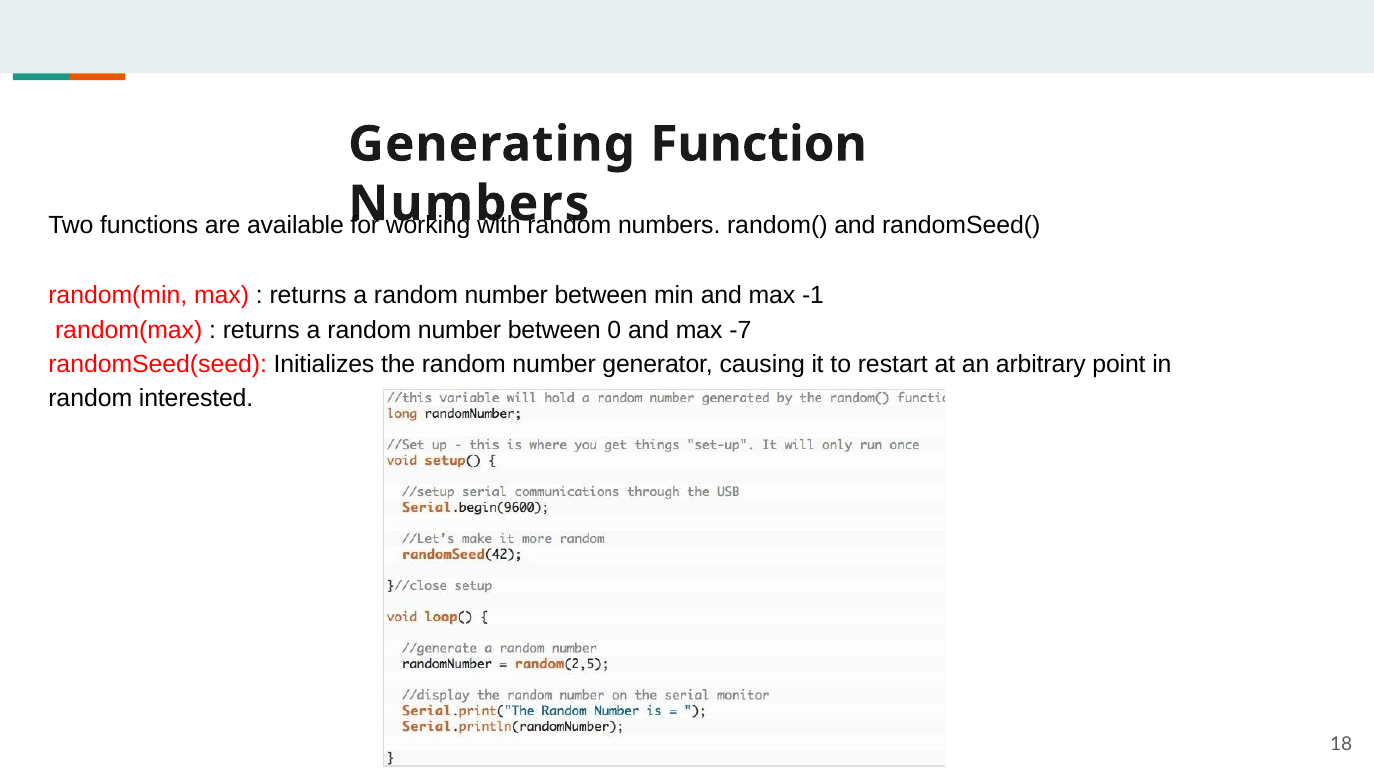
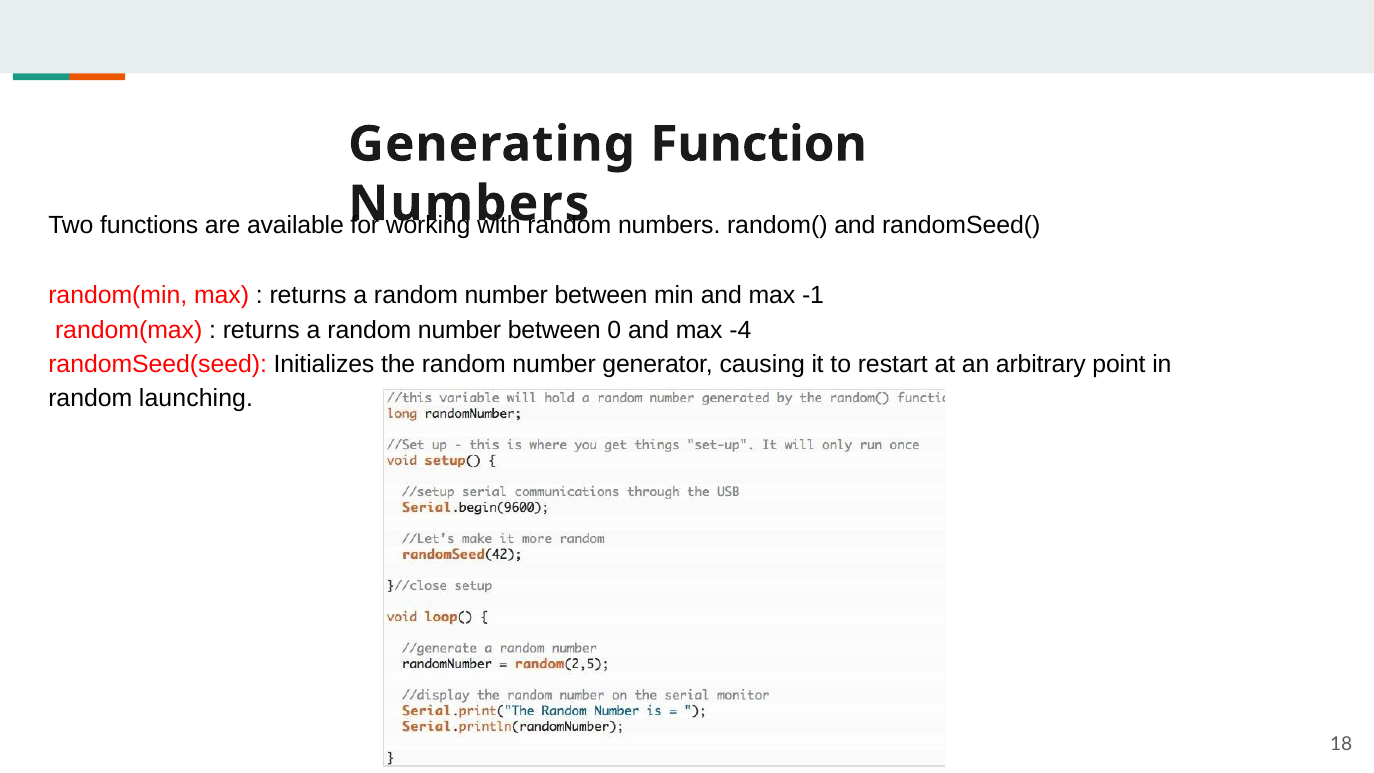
-7: -7 -> -4
interested: interested -> launching
